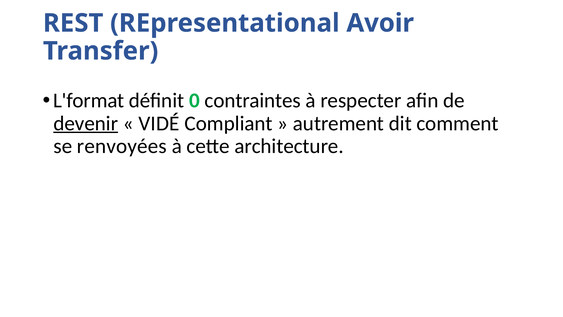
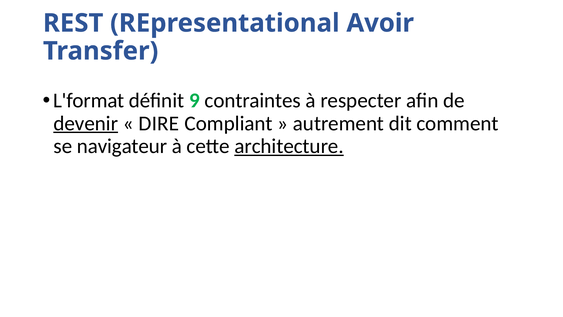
0: 0 -> 9
VIDÉ: VIDÉ -> DIRE
renvoyées: renvoyées -> navigateur
architecture underline: none -> present
